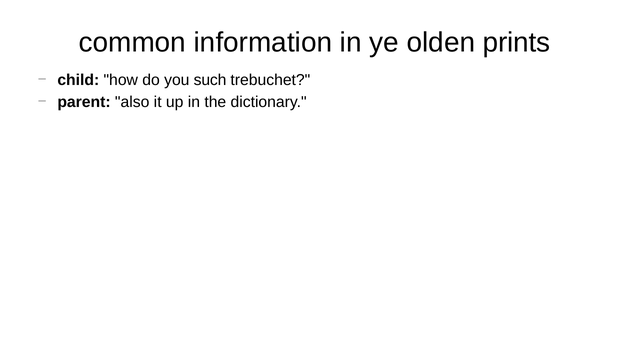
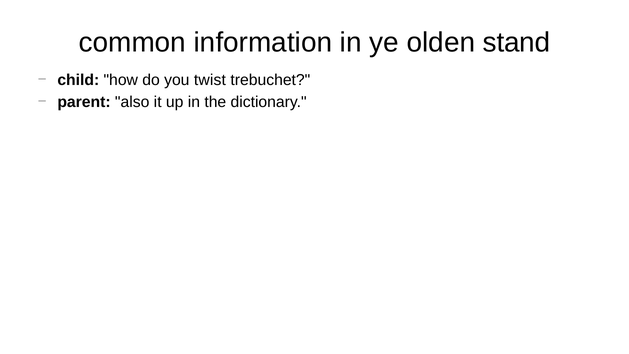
prints: prints -> stand
such: such -> twist
